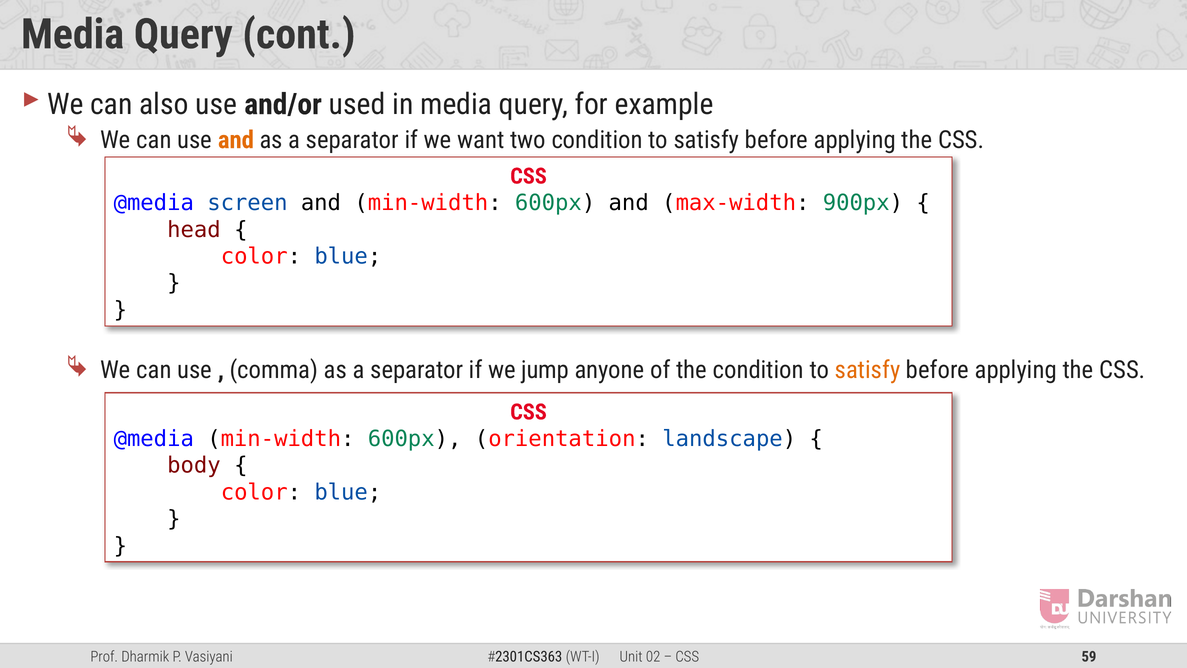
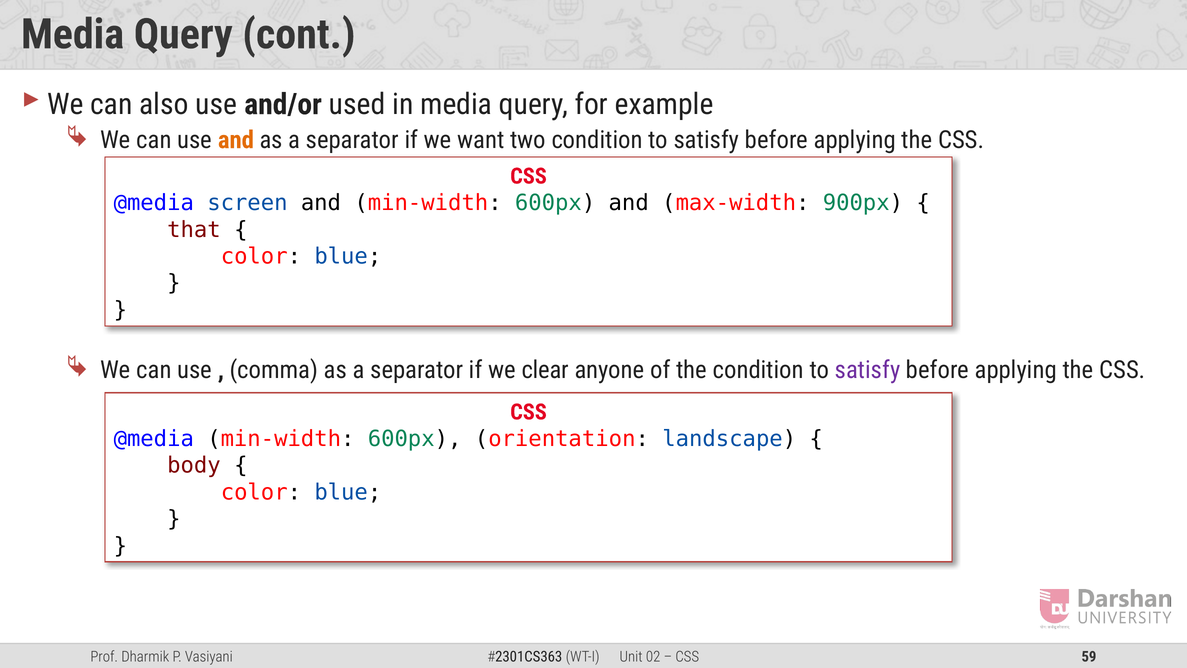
head: head -> that
jump: jump -> clear
satisfy at (868, 370) colour: orange -> purple
